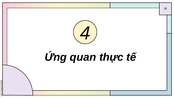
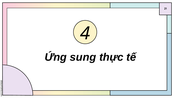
quan: quan -> sung
